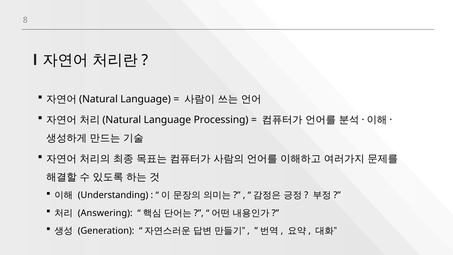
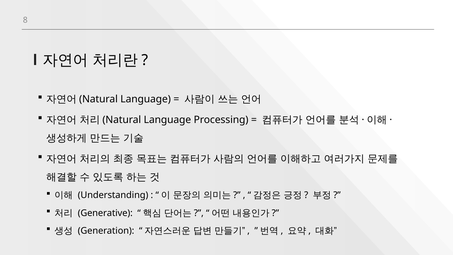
Answering: Answering -> Generative
